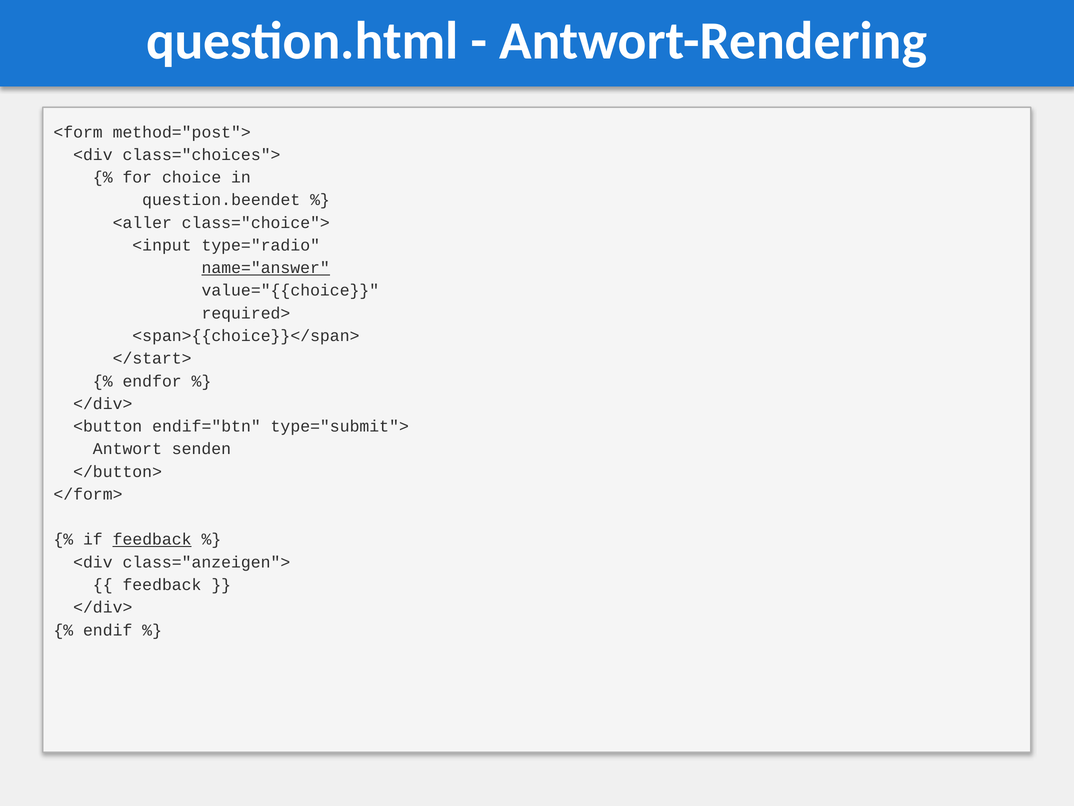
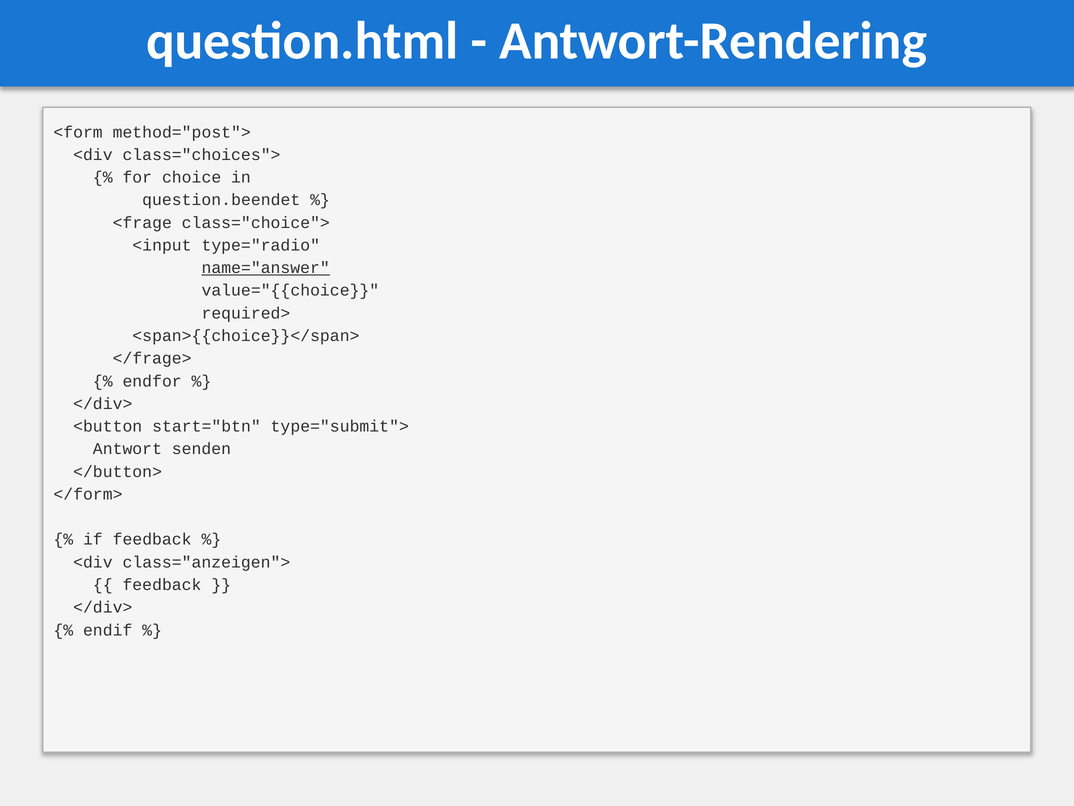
<aller: <aller -> <frage
</start>: </start> -> </frage>
endif="btn: endif="btn -> start="btn
feedback at (152, 539) underline: present -> none
